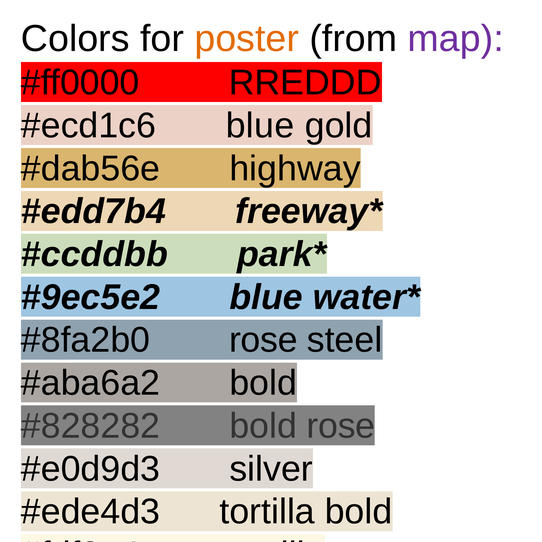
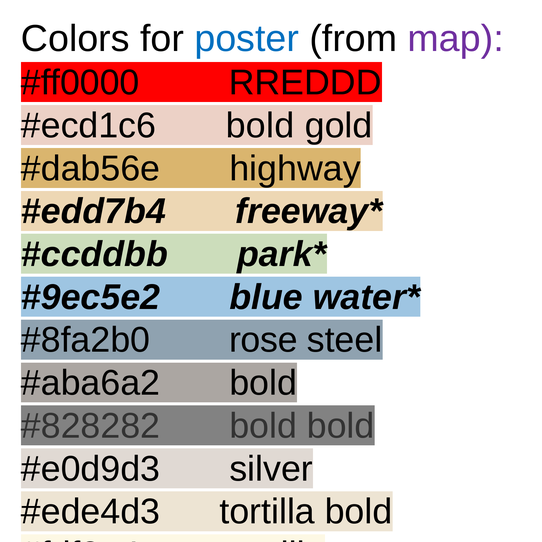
poster colour: orange -> blue
blue at (260, 126): blue -> bold
bold rose: rose -> bold
